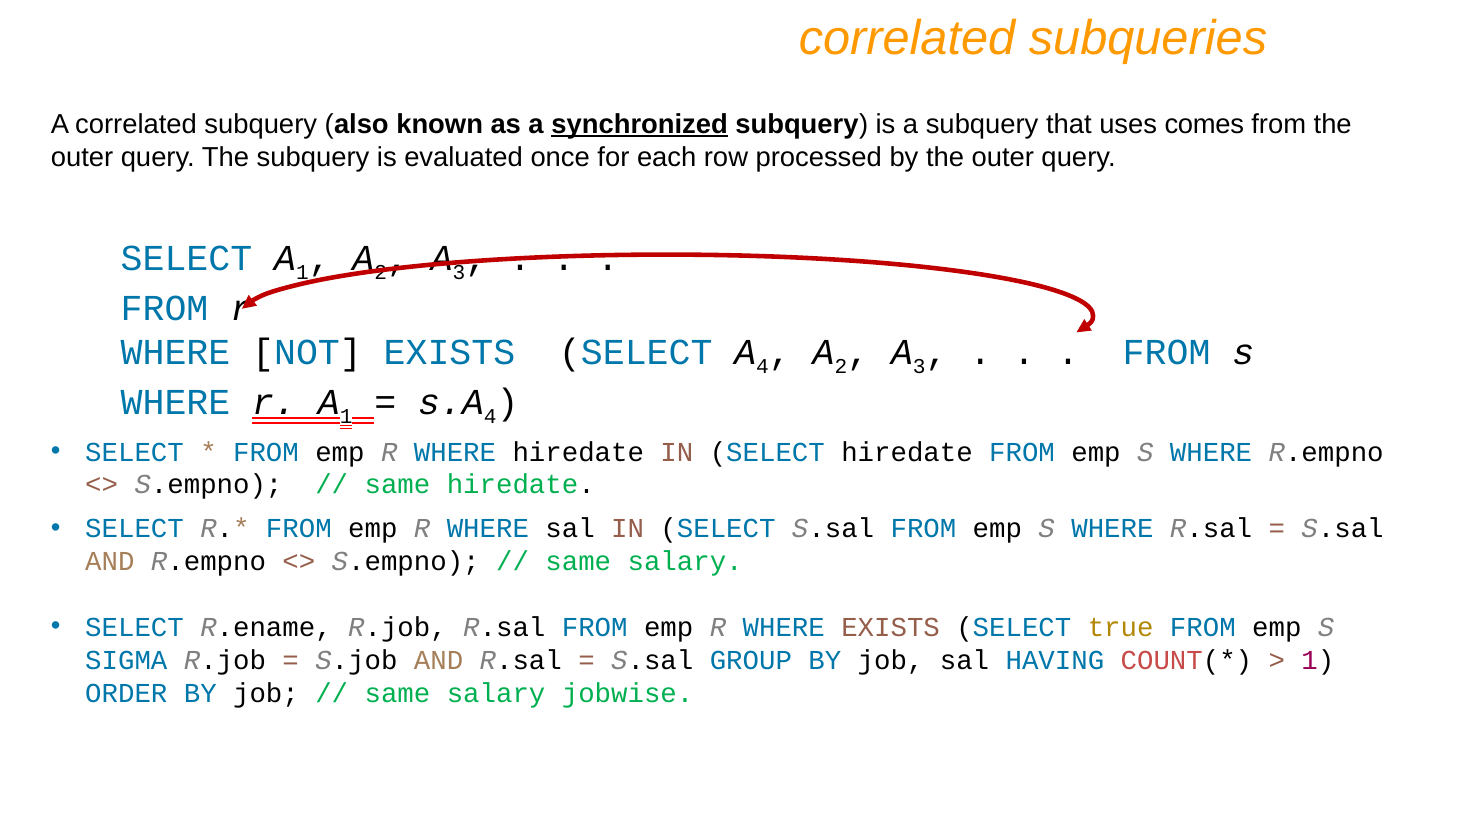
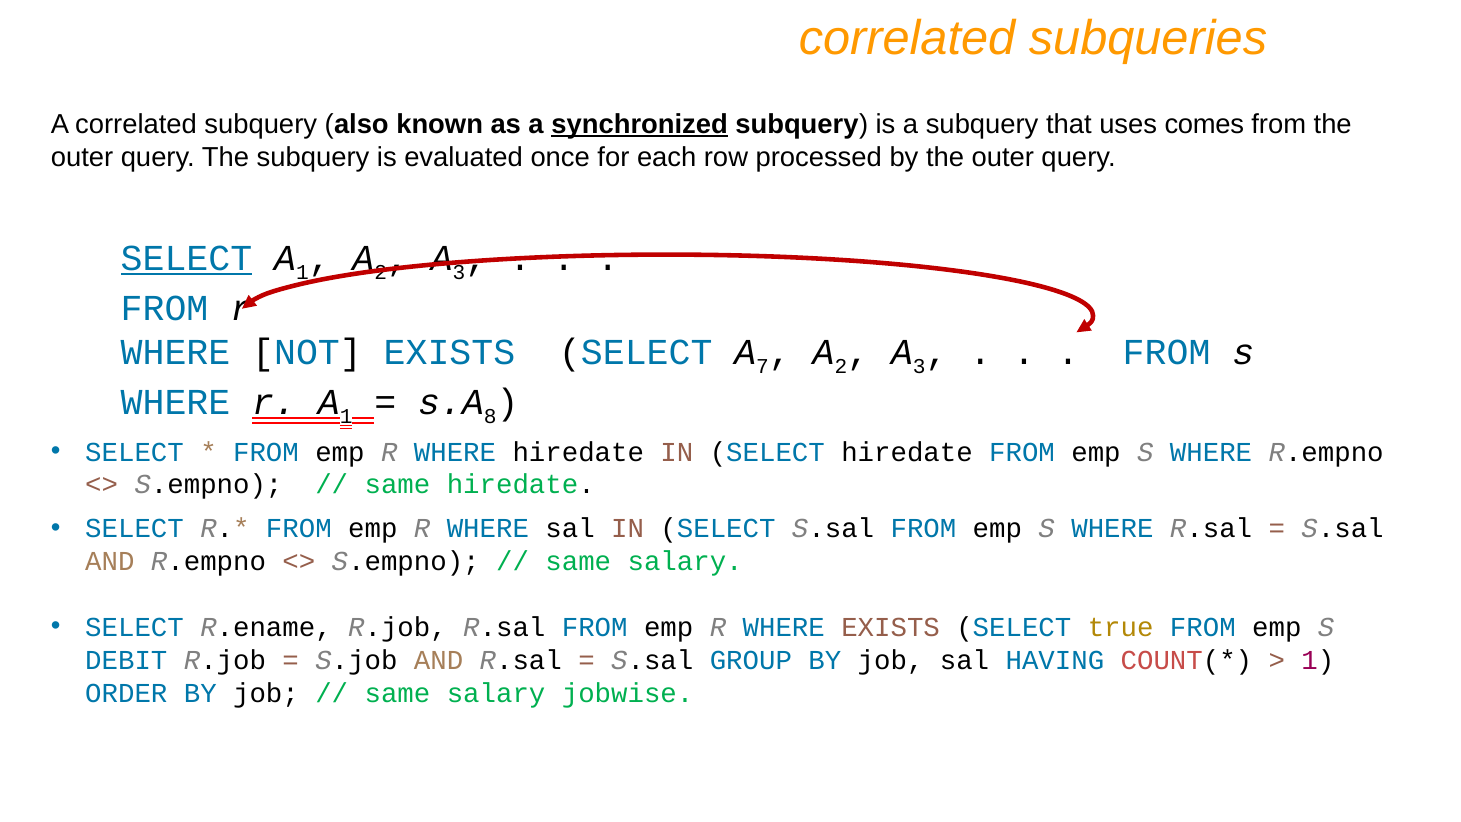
SELECT at (186, 258) underline: none -> present
A 4: 4 -> 7
4 at (490, 416): 4 -> 8
SIGMA: SIGMA -> DEBIT
